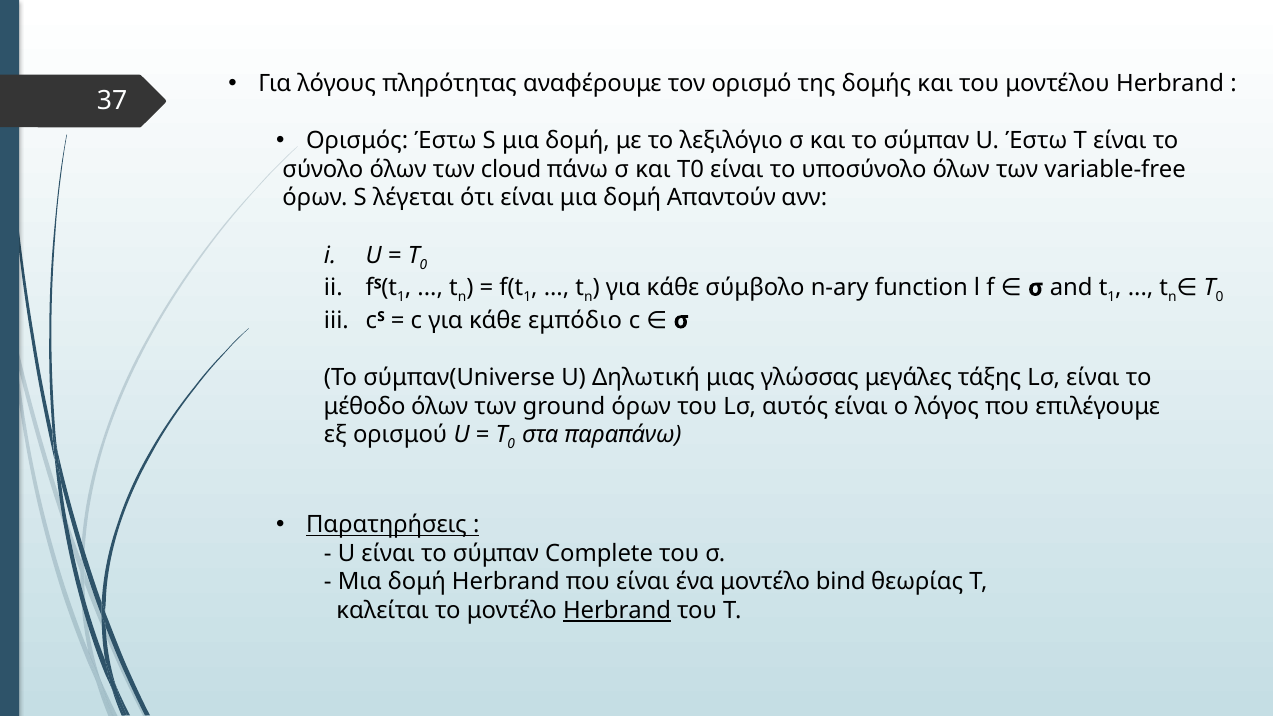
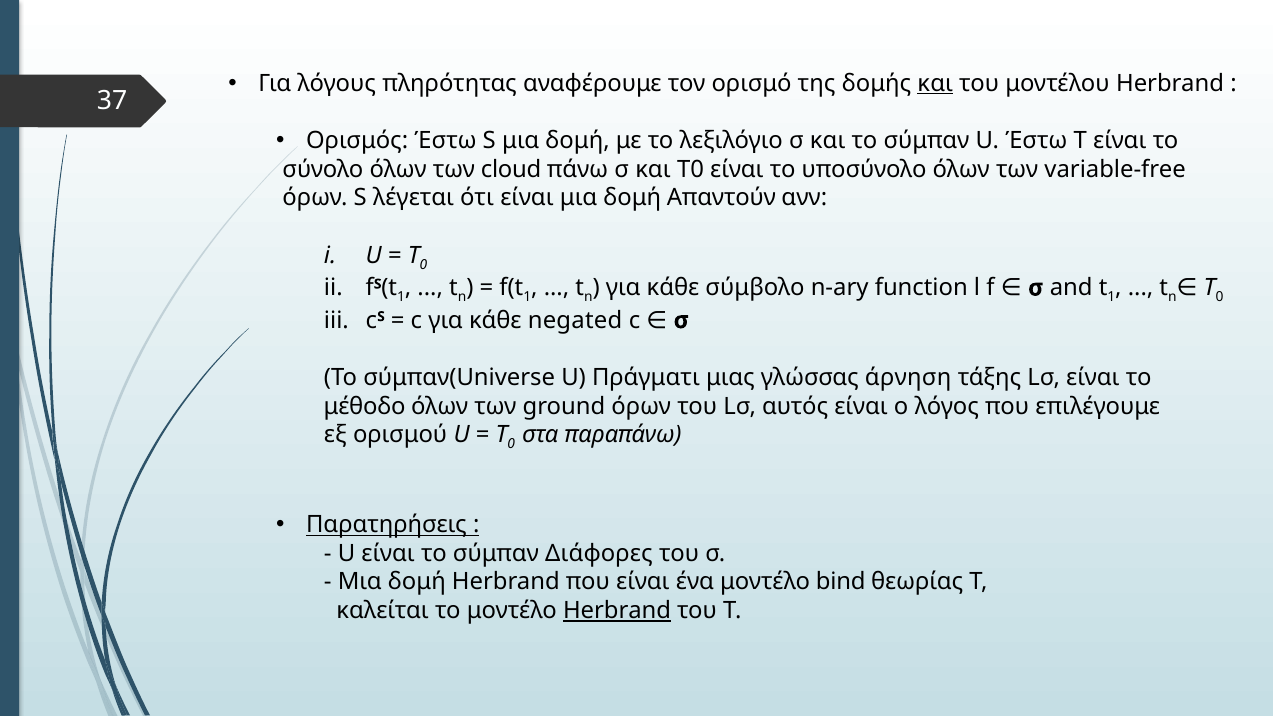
και at (935, 83) underline: none -> present
εμπόδιο: εμπόδιο -> negated
Δηλωτική: Δηλωτική -> Πράγματι
μεγάλες: μεγάλες -> άρνηση
Complete: Complete -> Διάφορες
